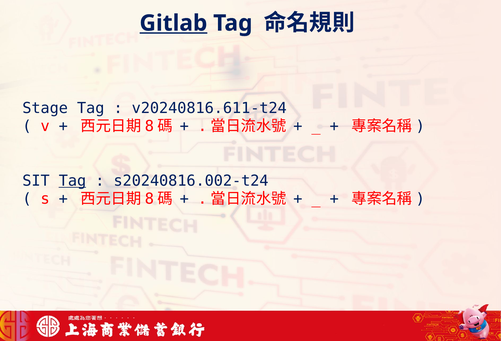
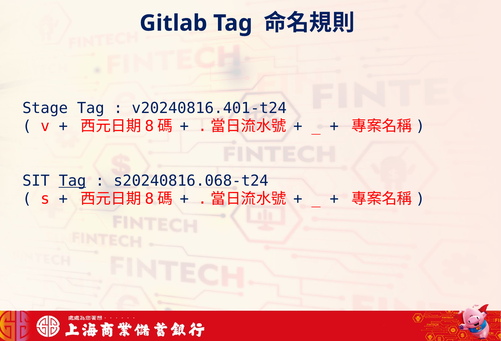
Gitlab underline: present -> none
v20240816.611-t24: v20240816.611-t24 -> v20240816.401-t24
s20240816.002-t24: s20240816.002-t24 -> s20240816.068-t24
